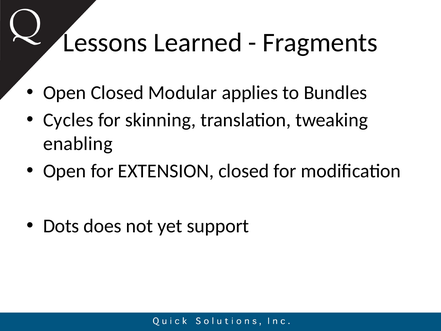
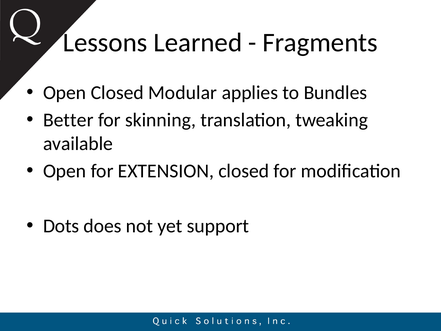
Cycles: Cycles -> Better
enabling: enabling -> available
